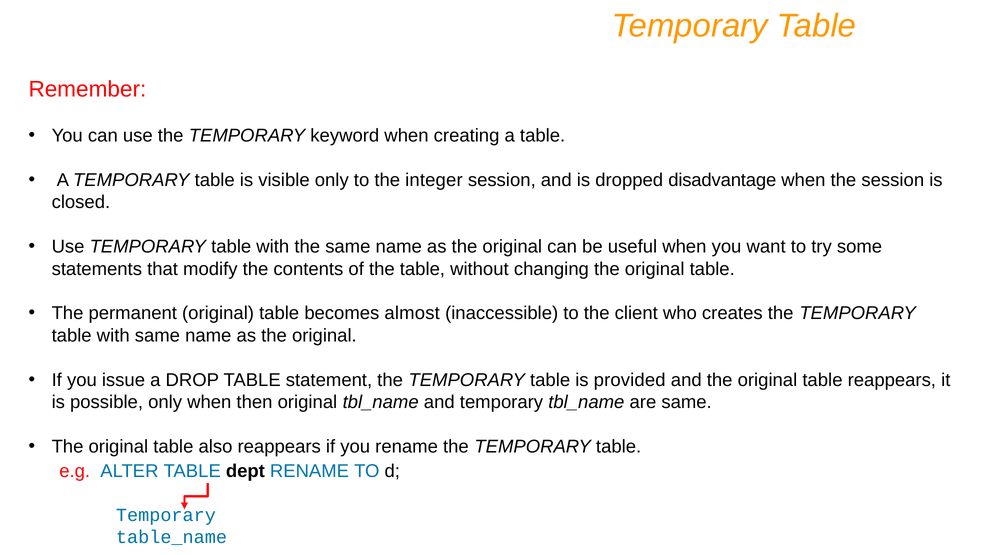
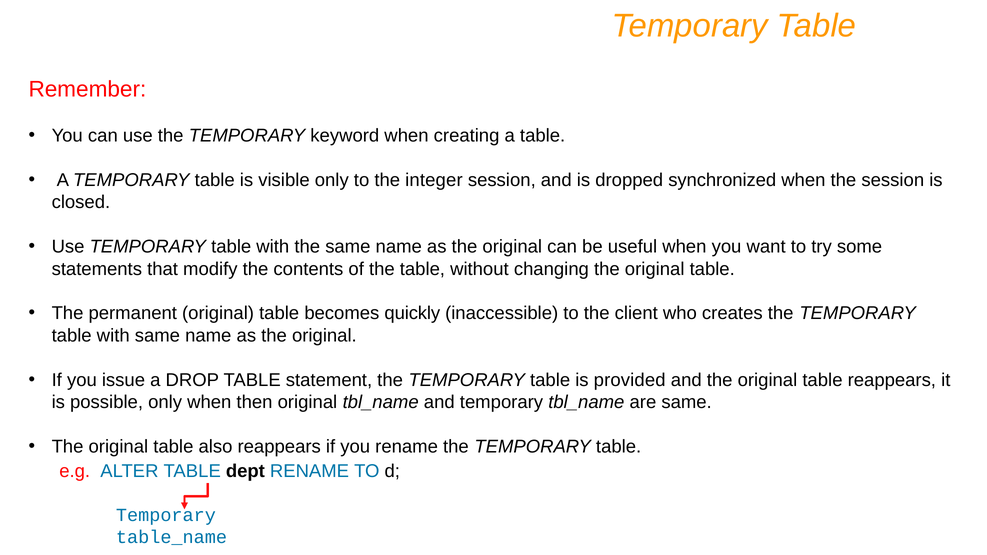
disadvantage: disadvantage -> synchronized
almost: almost -> quickly
